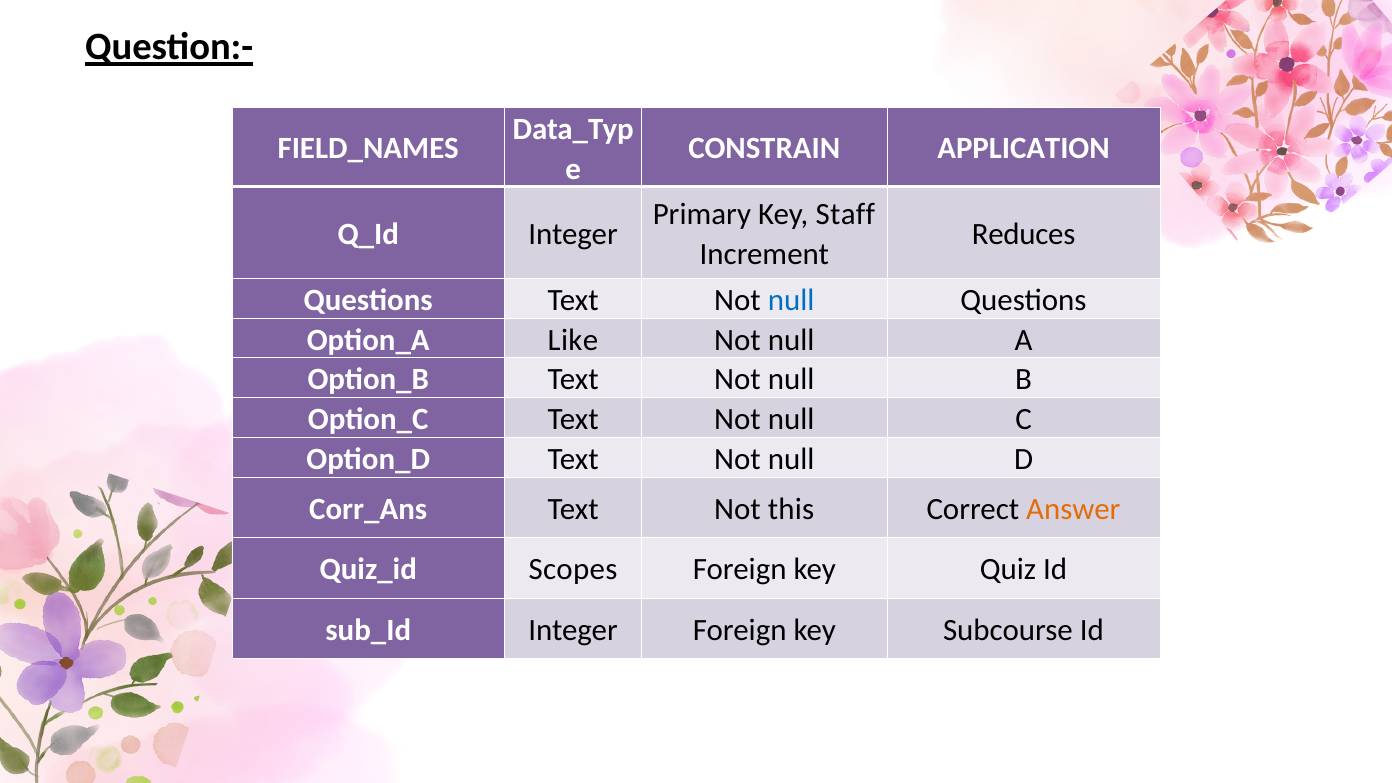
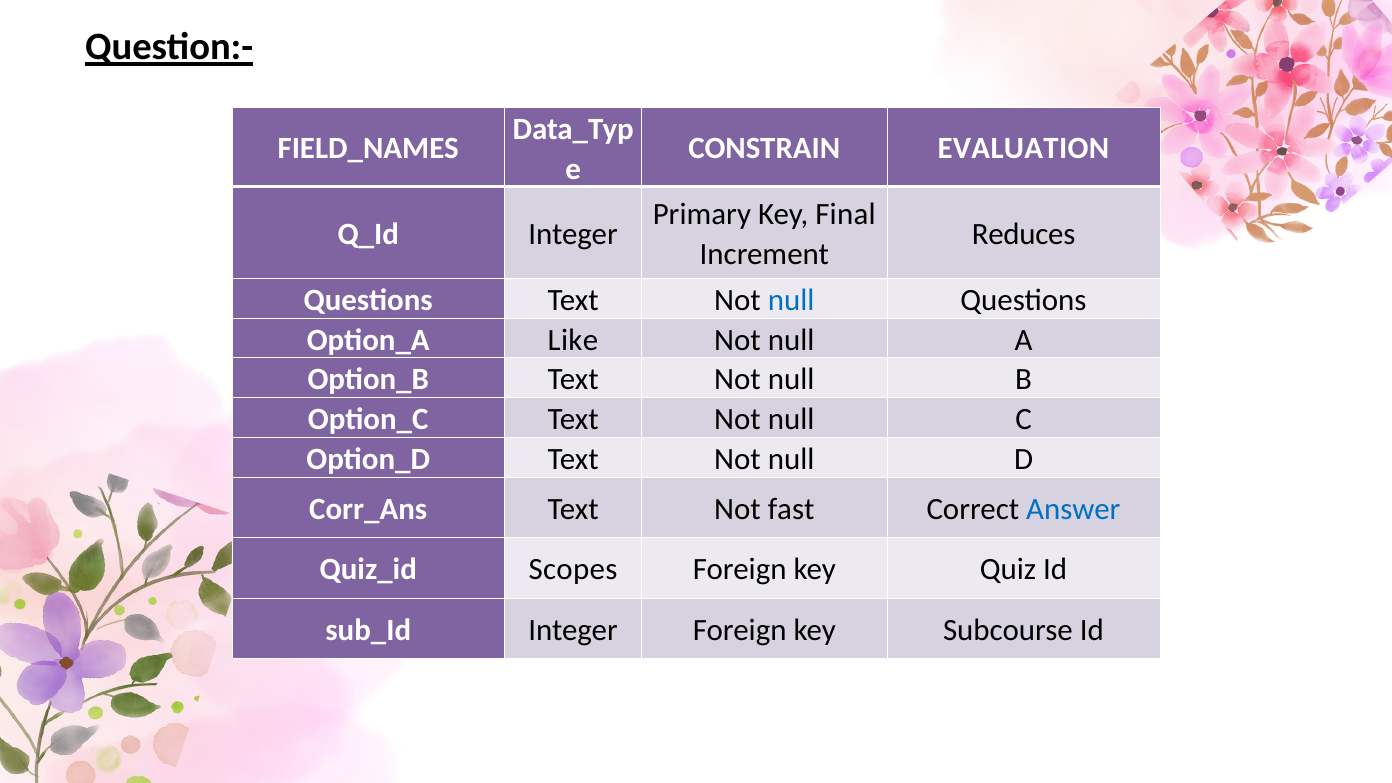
APPLICATION: APPLICATION -> EVALUATION
Staff: Staff -> Final
this: this -> fast
Answer colour: orange -> blue
